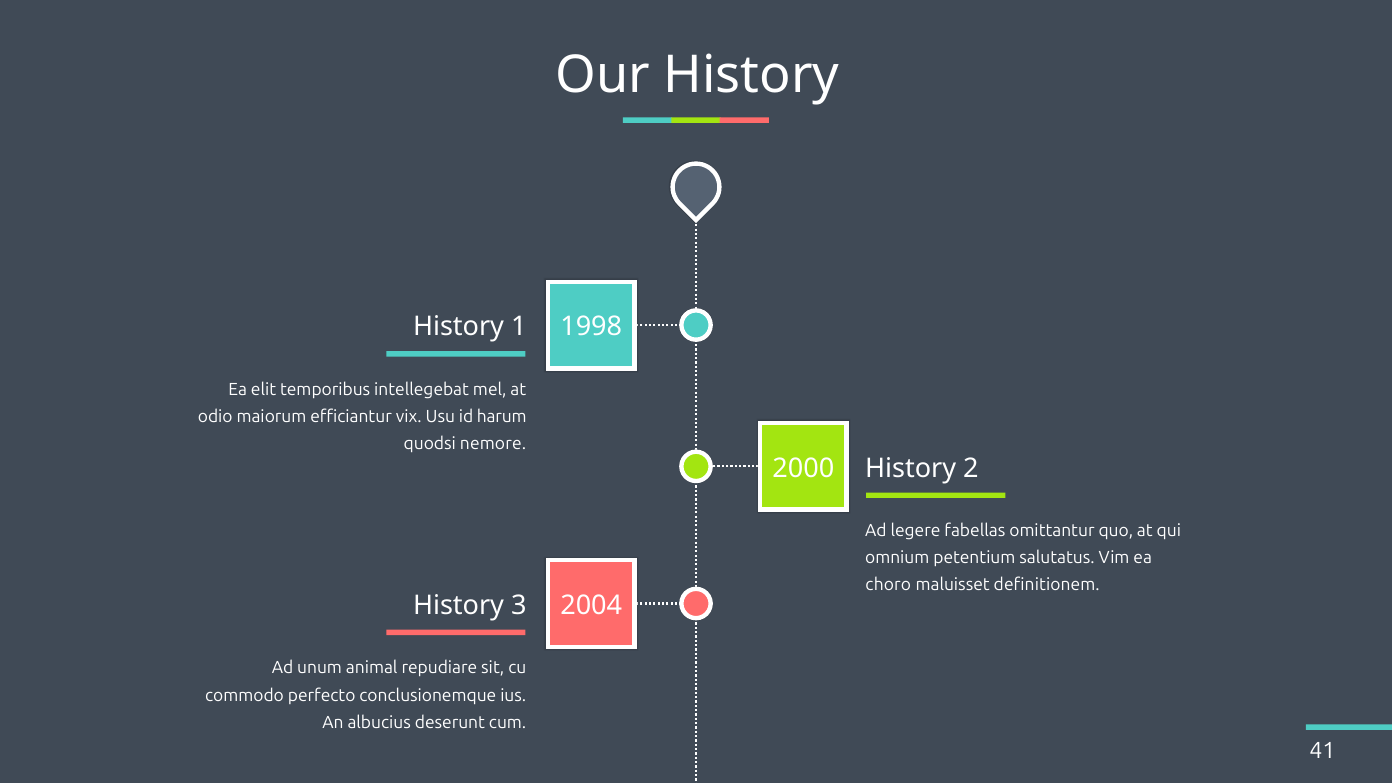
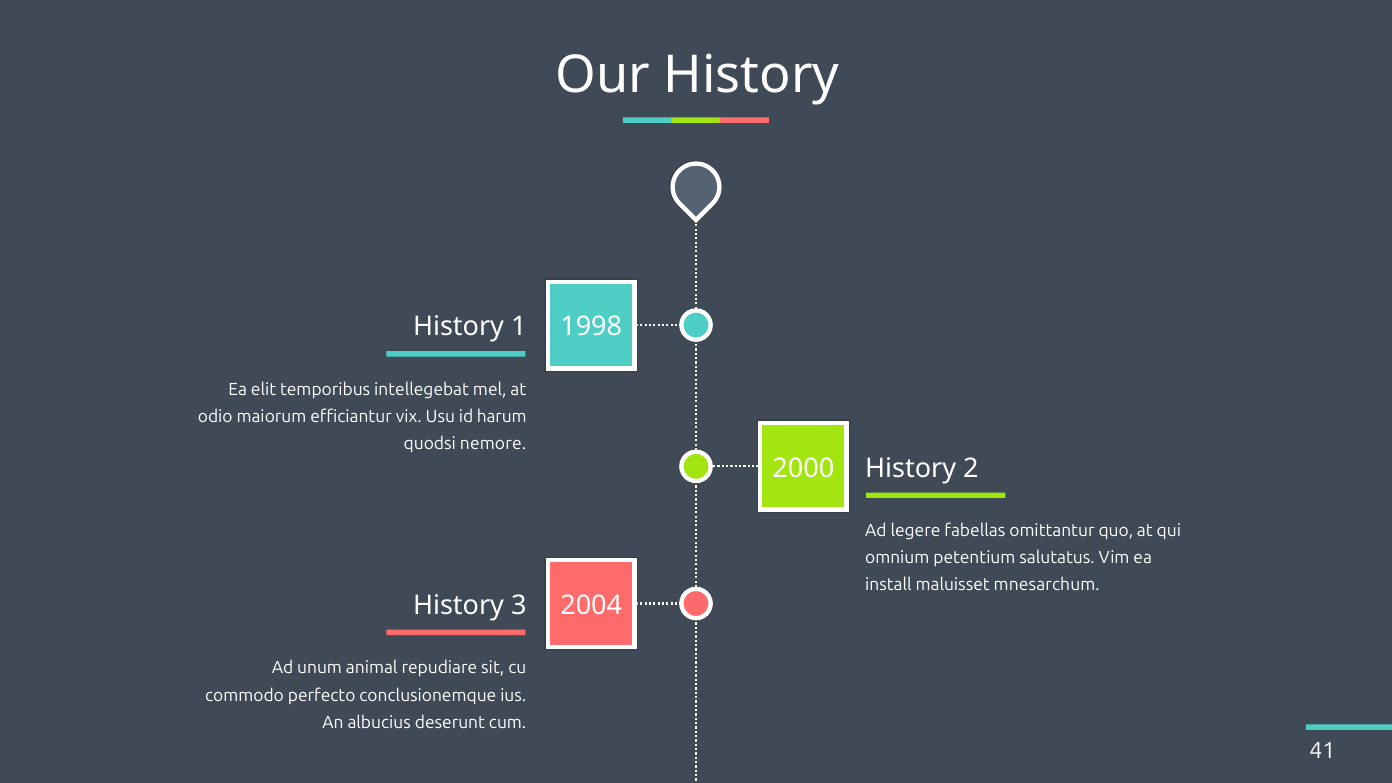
choro: choro -> install
definitionem: definitionem -> mnesarchum
